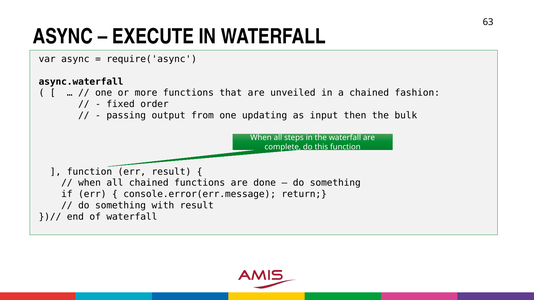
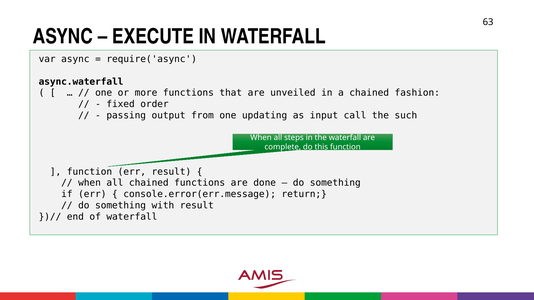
then: then -> call
bulk: bulk -> such
